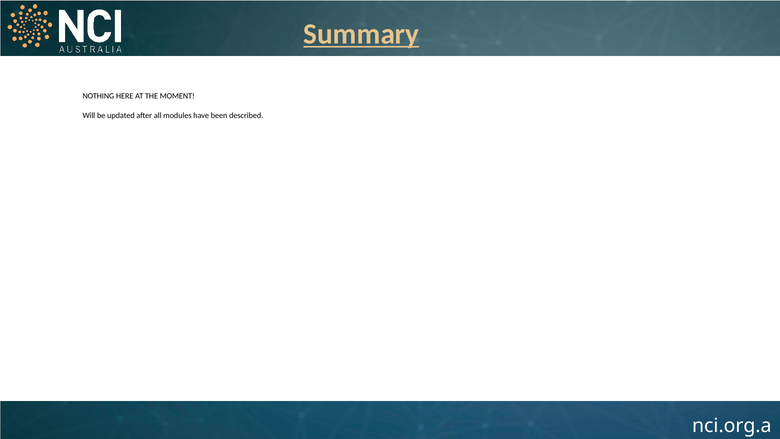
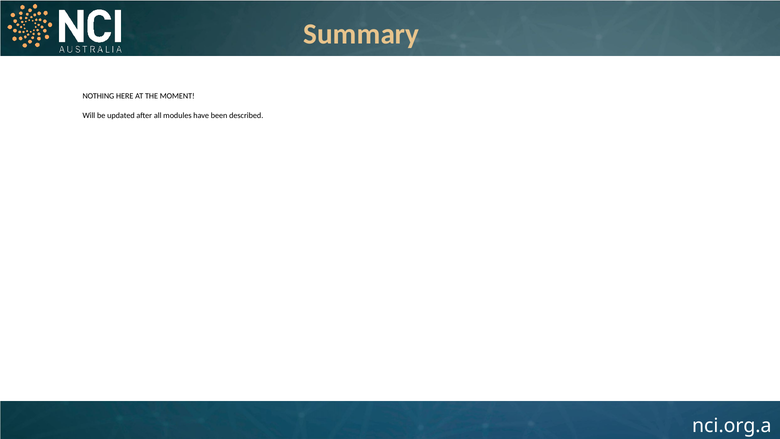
Summary underline: present -> none
